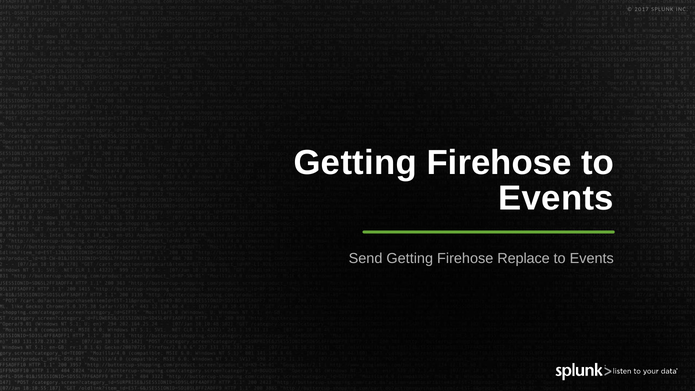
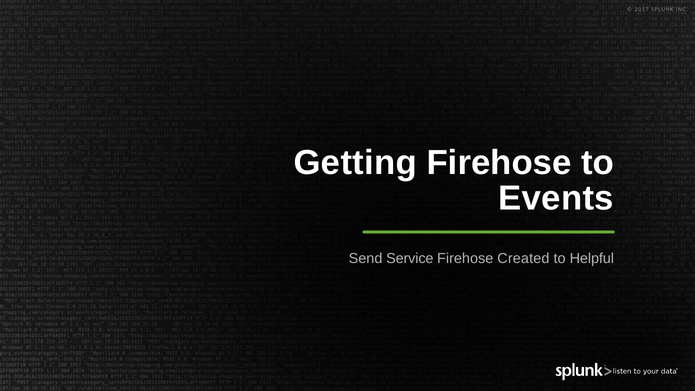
Send Getting: Getting -> Service
Replace: Replace -> Created
Events at (592, 259): Events -> Helpful
